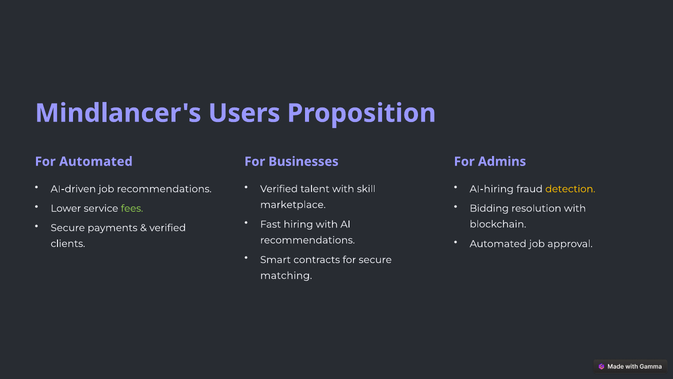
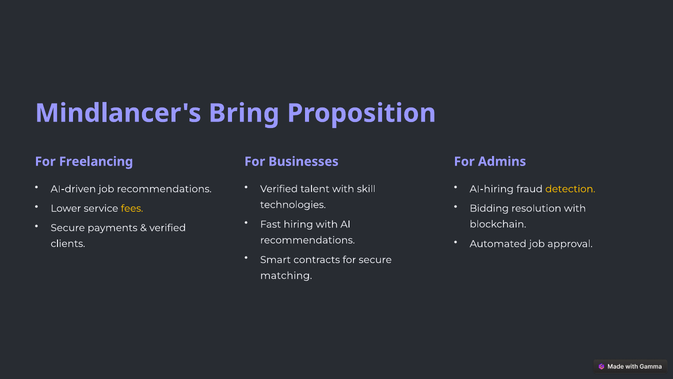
Users: Users -> Bring
For Automated: Automated -> Freelancing
marketplace: marketplace -> technologies
fees colour: light green -> yellow
